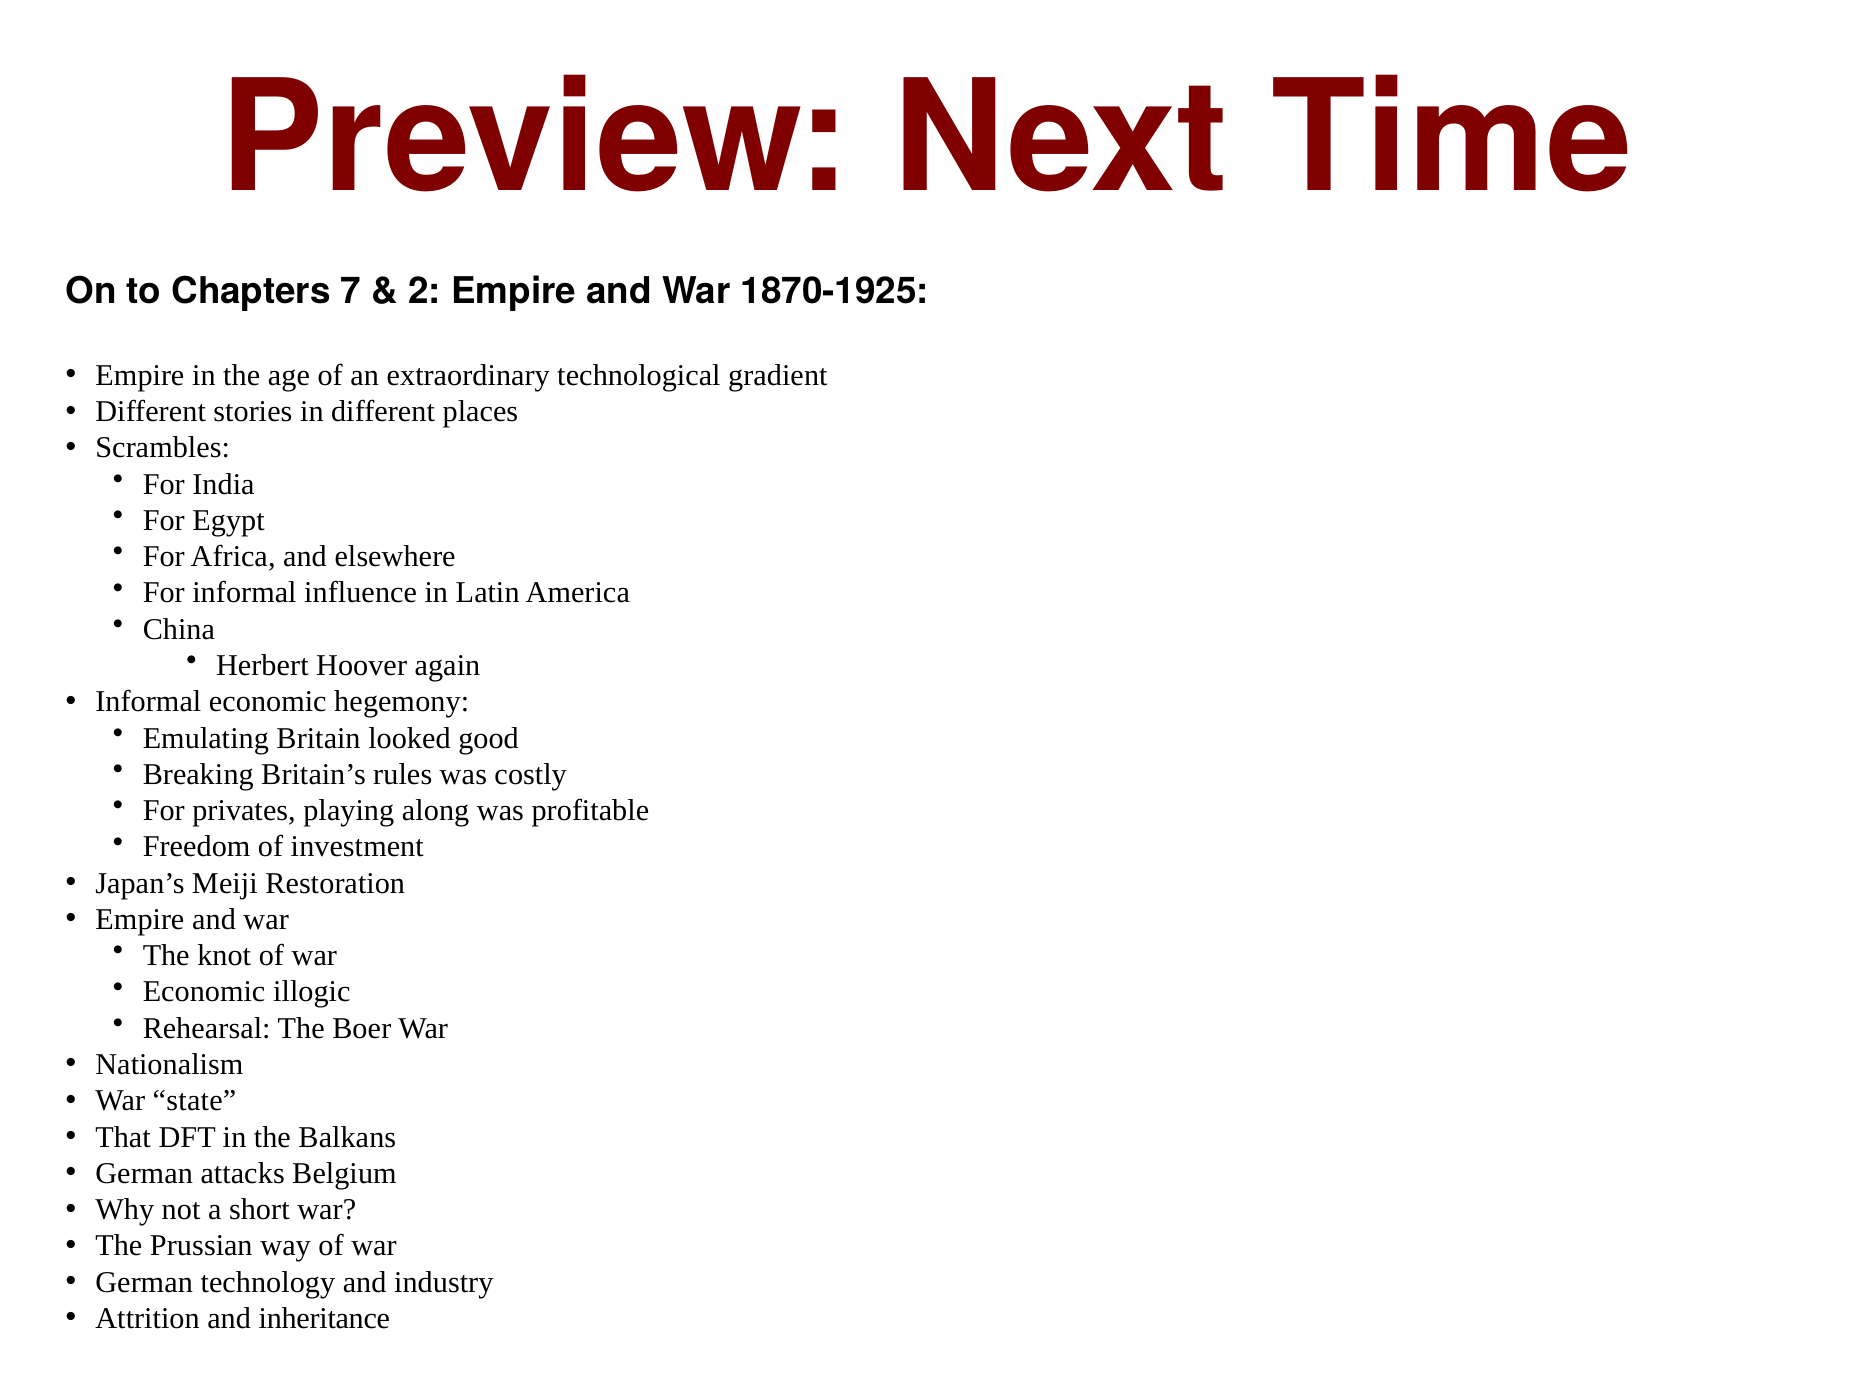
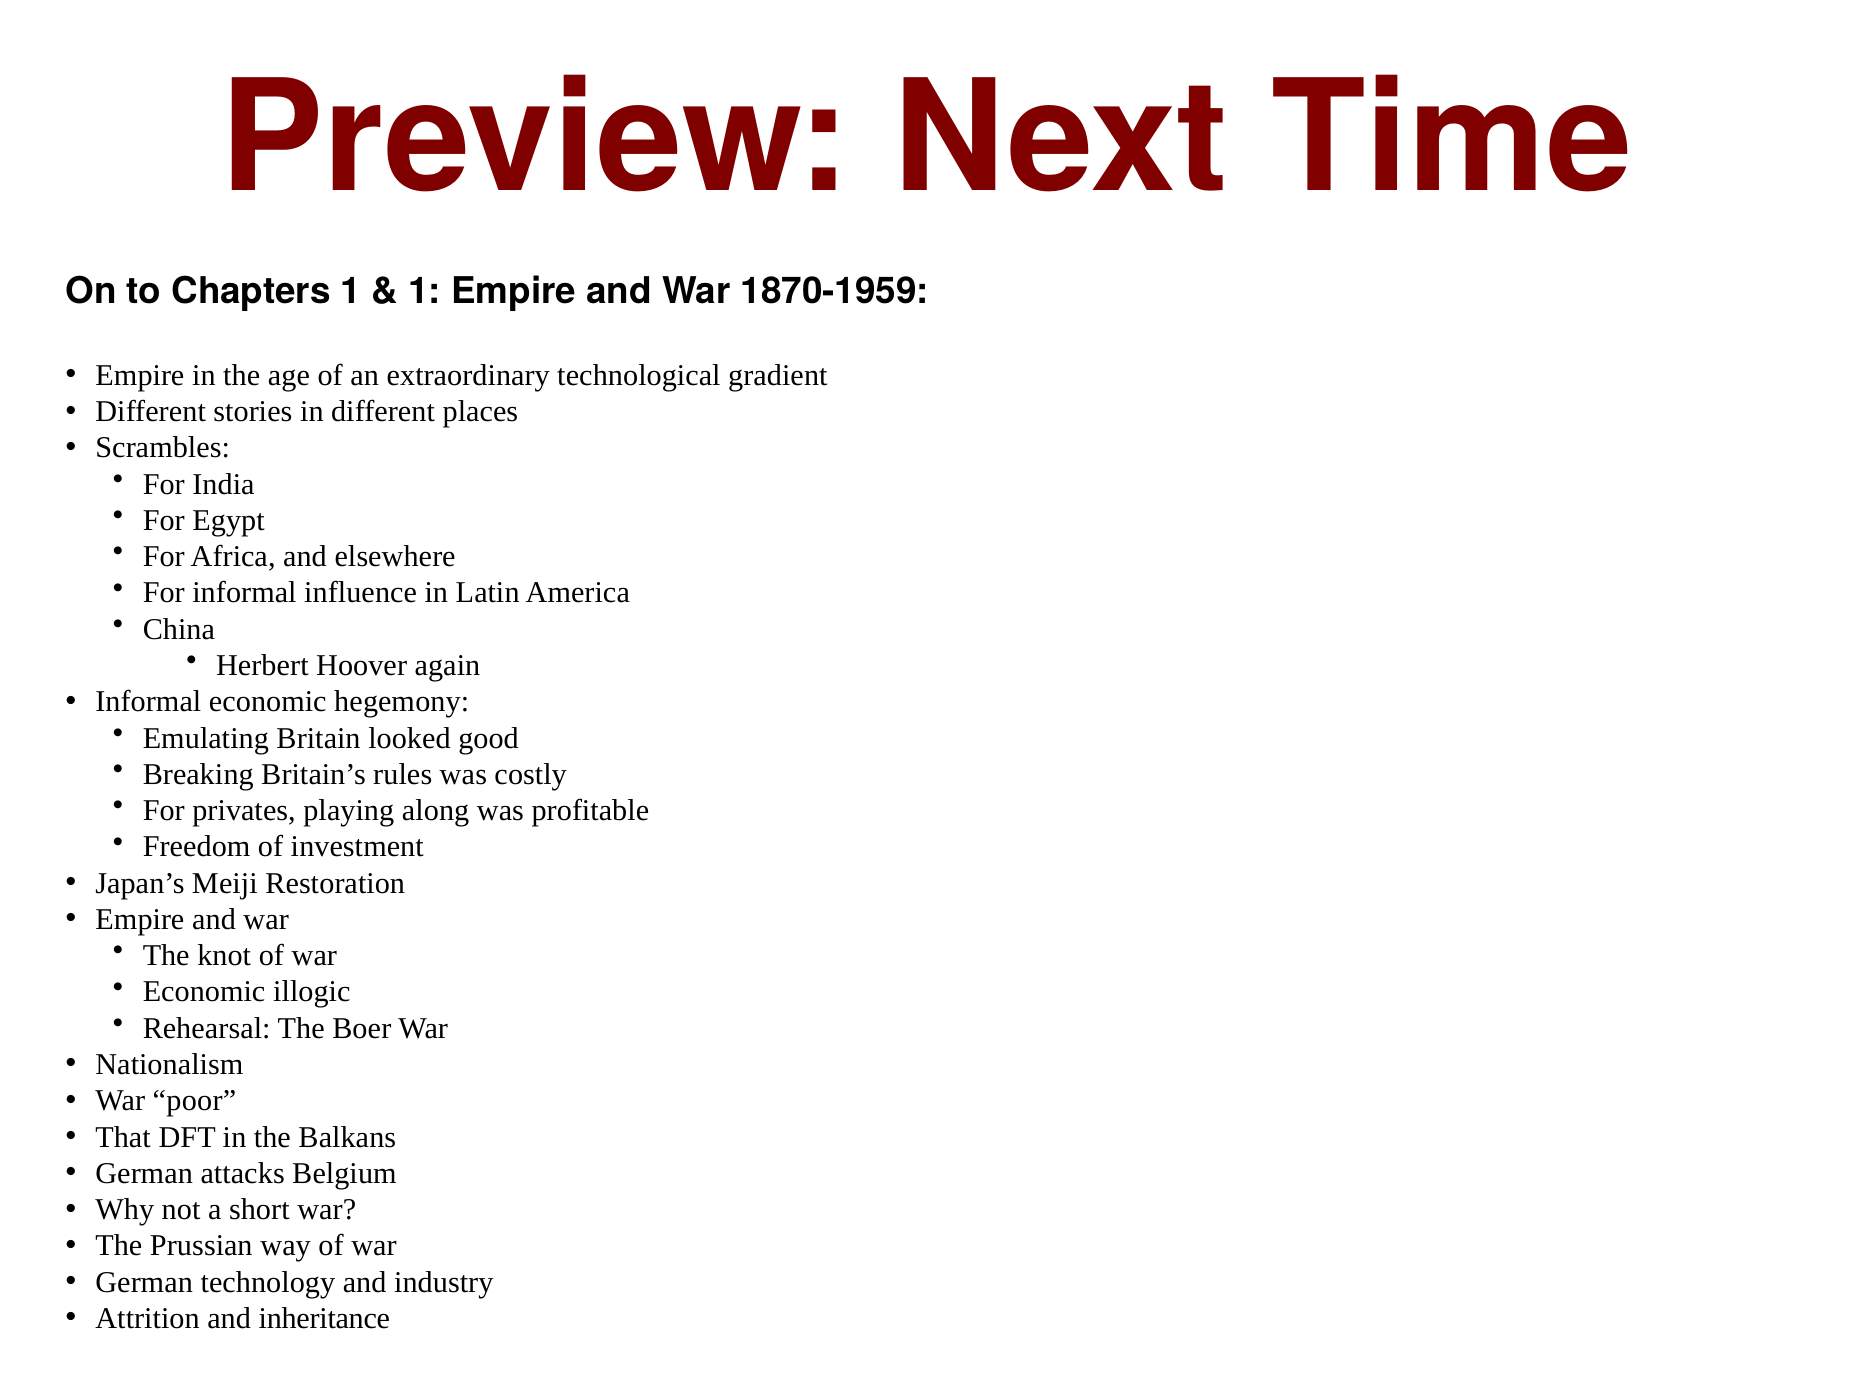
Chapters 7: 7 -> 1
2 at (425, 291): 2 -> 1
1870-1925: 1870-1925 -> 1870-1959
state: state -> poor
